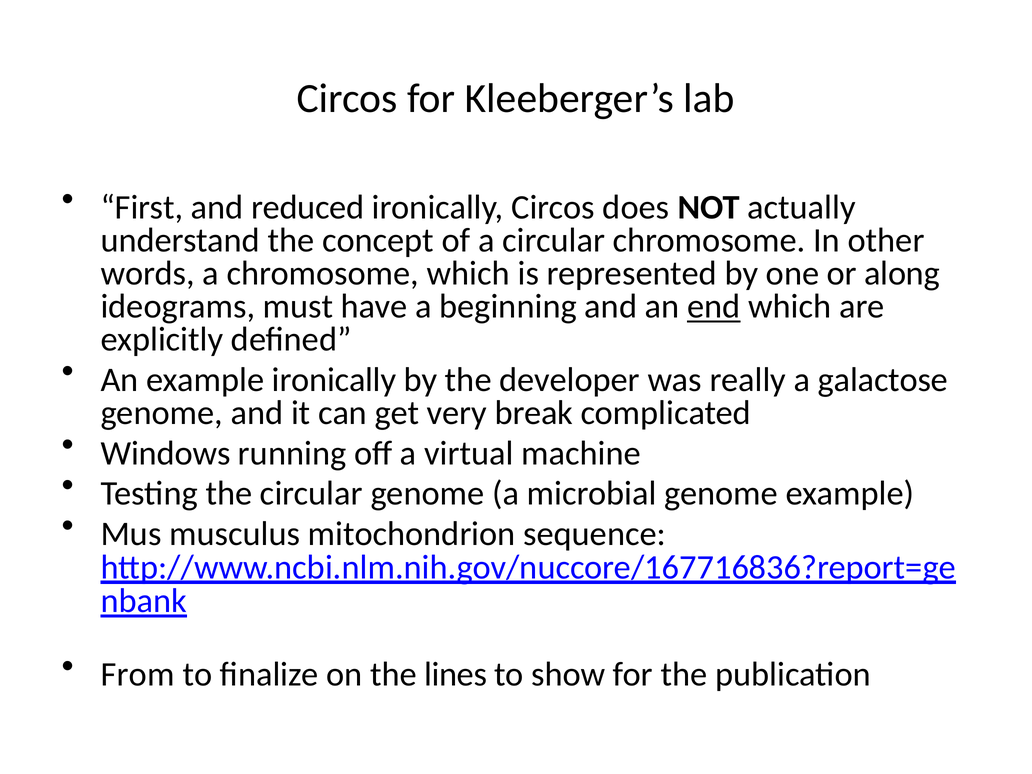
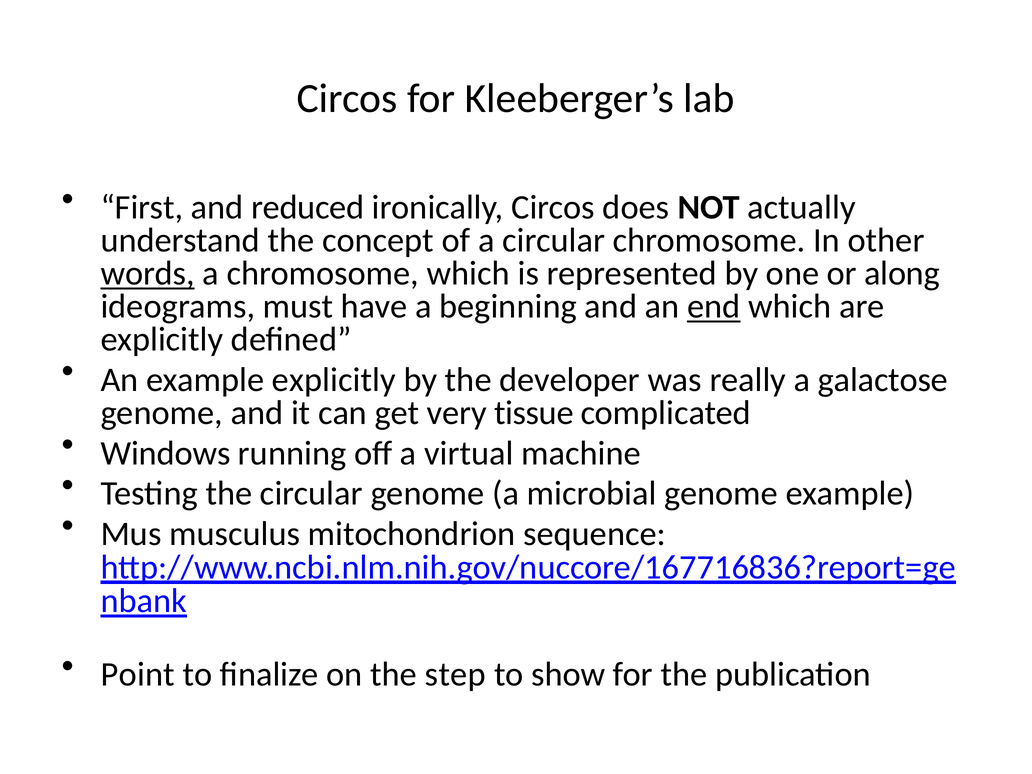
words underline: none -> present
example ironically: ironically -> explicitly
break: break -> tissue
From: From -> Point
lines: lines -> step
